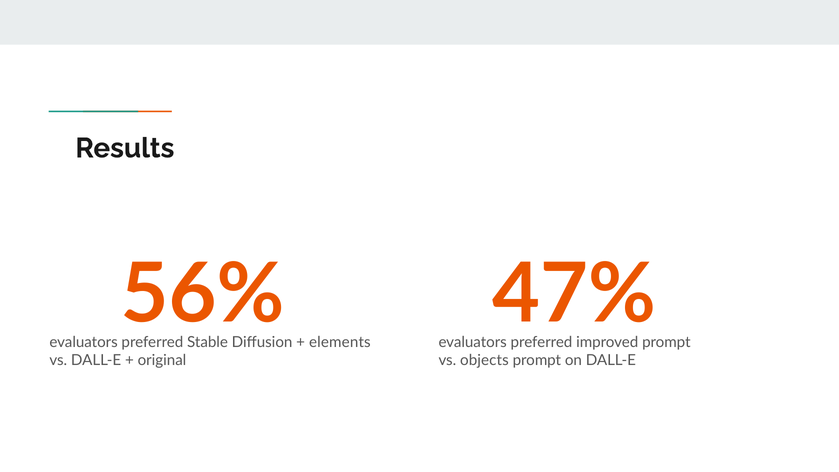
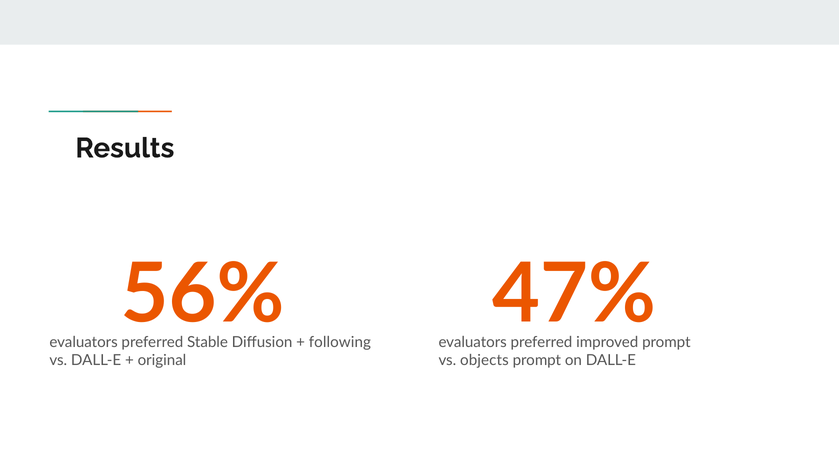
elements: elements -> following
